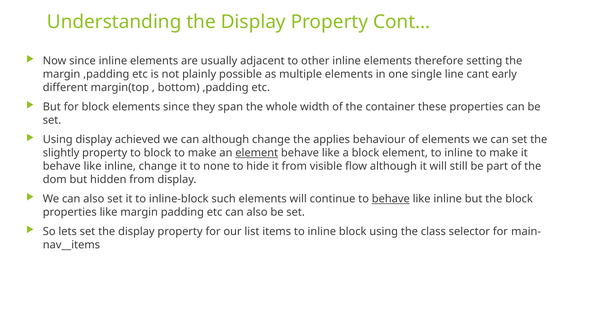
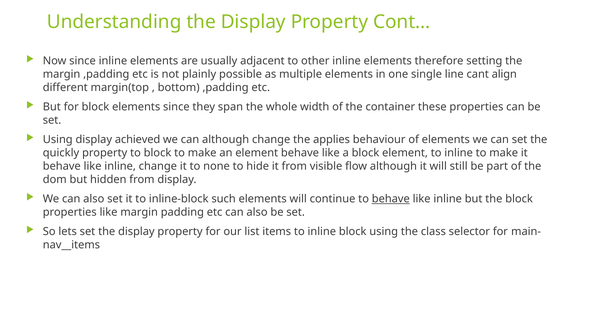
early: early -> align
slightly: slightly -> quickly
element at (257, 153) underline: present -> none
